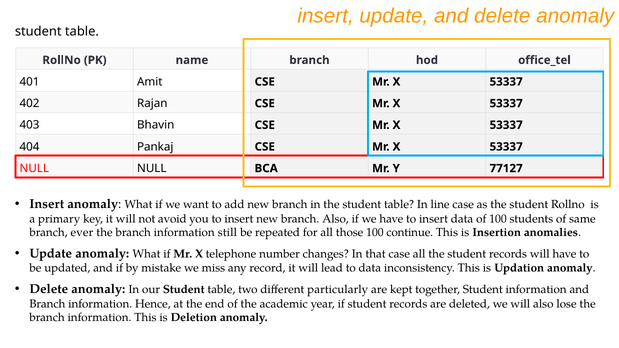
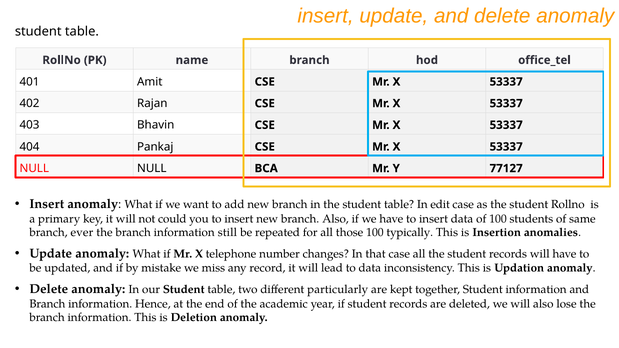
line: line -> edit
avoid: avoid -> could
continue: continue -> typically
